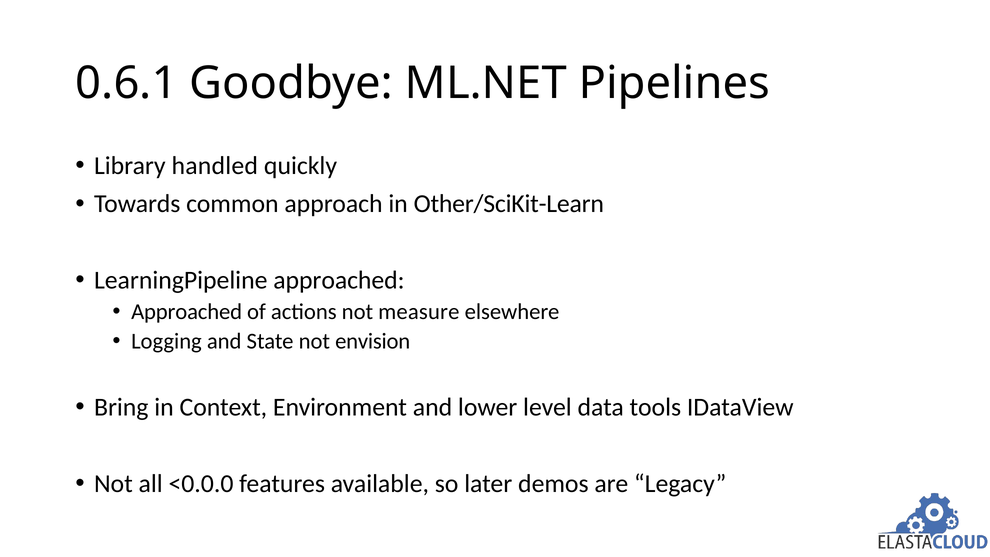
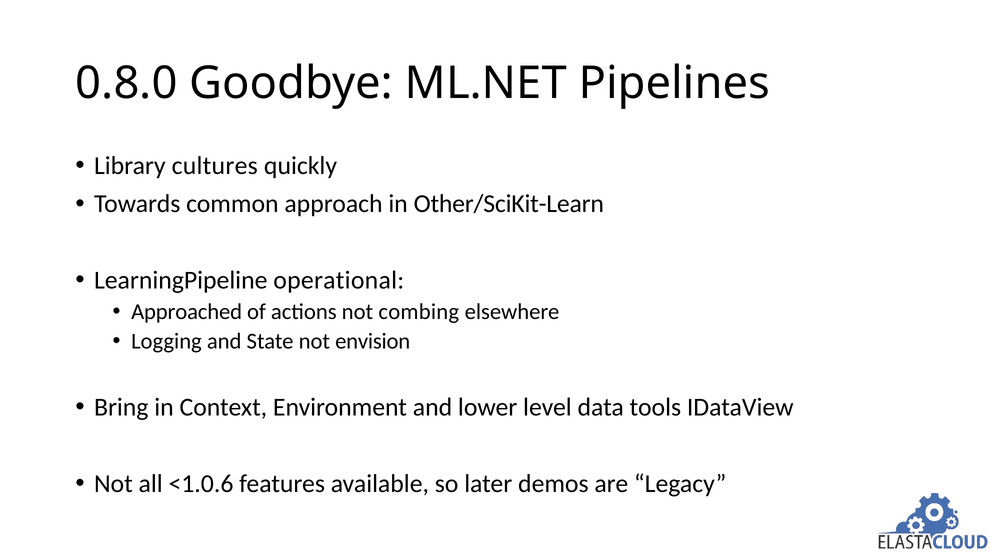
0.6.1: 0.6.1 -> 0.8.0
handled: handled -> cultures
LearningPipeline approached: approached -> operational
measure: measure -> combing
<0.0.0: <0.0.0 -> <1.0.6
